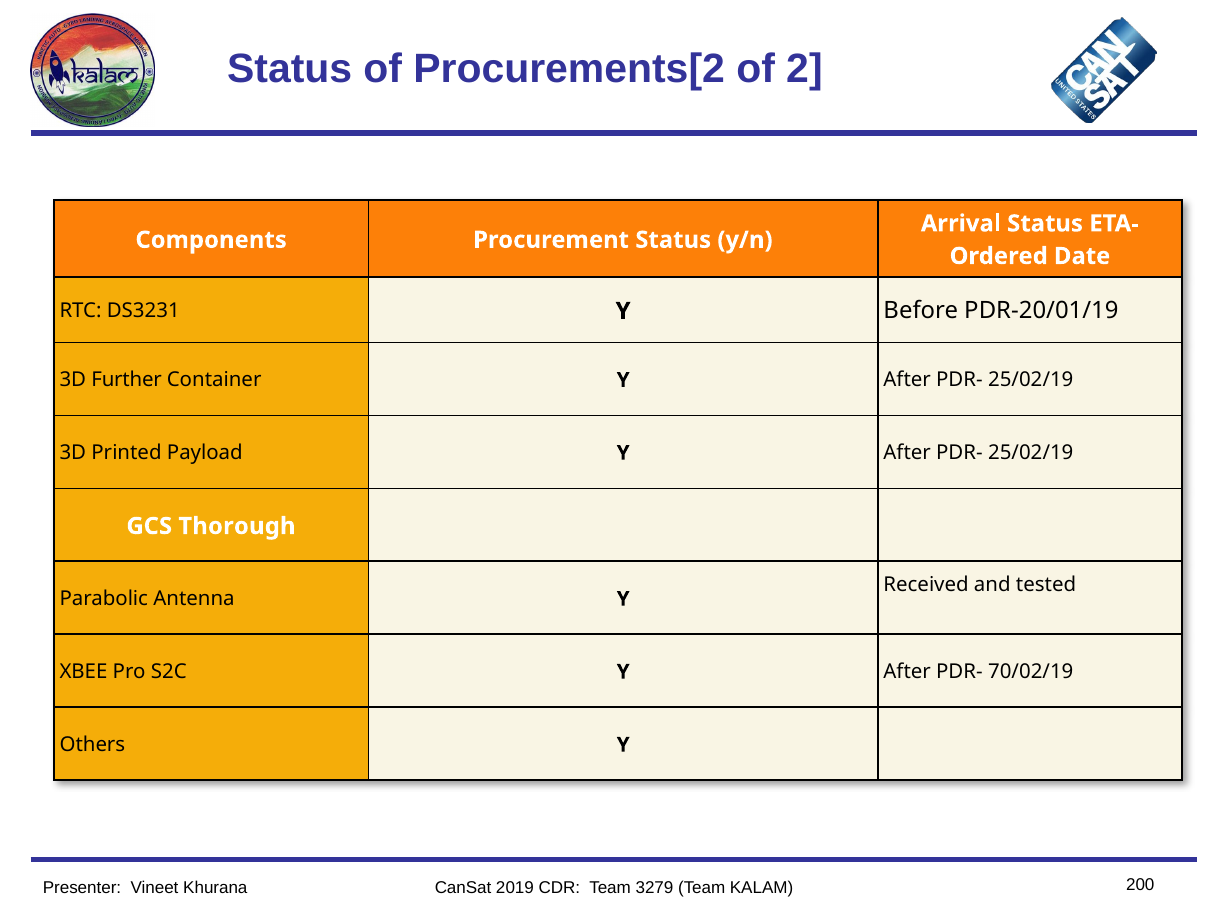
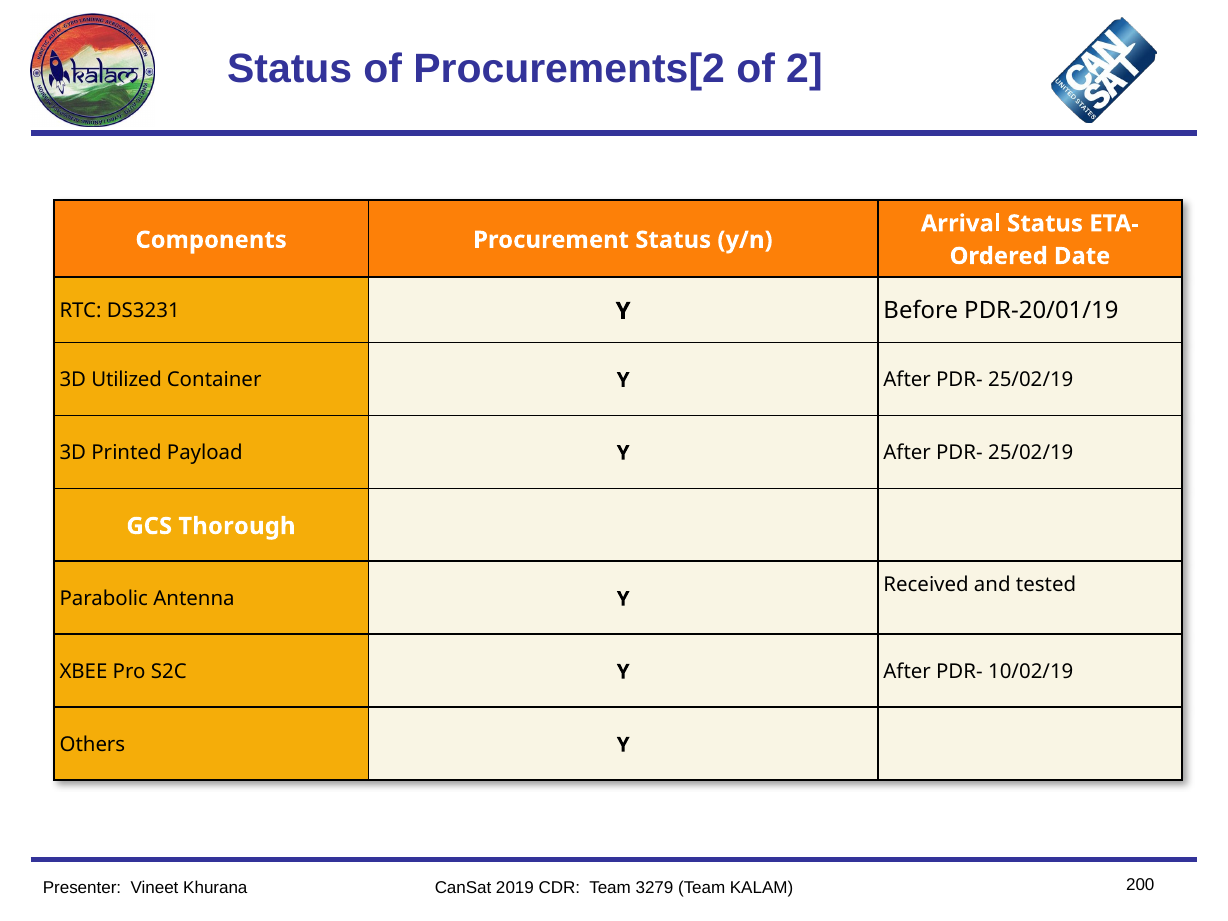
Further: Further -> Utilized
70/02/19: 70/02/19 -> 10/02/19
